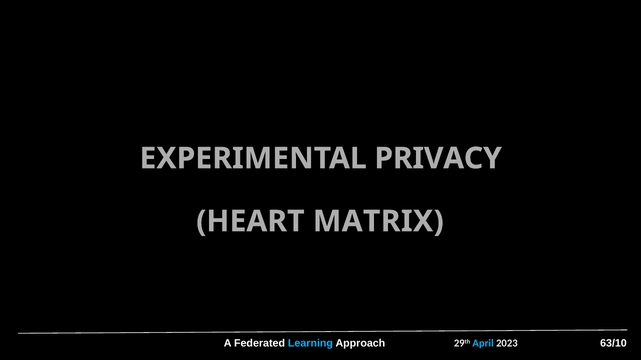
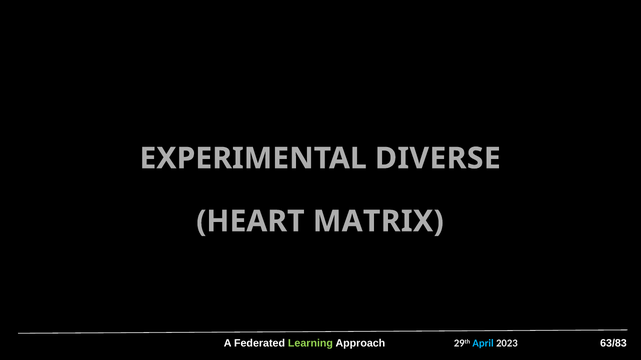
PRIVACY: PRIVACY -> DIVERSE
Learning colour: light blue -> light green
63/10: 63/10 -> 63/83
